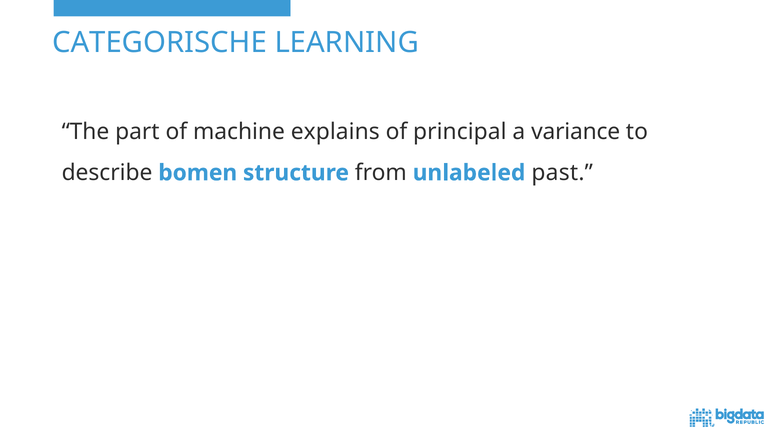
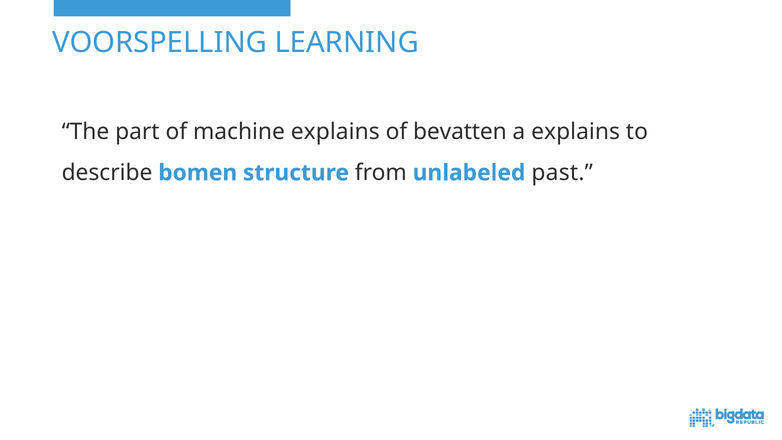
CATEGORISCHE: CATEGORISCHE -> VOORSPELLING
principal: principal -> bevatten
a variance: variance -> explains
